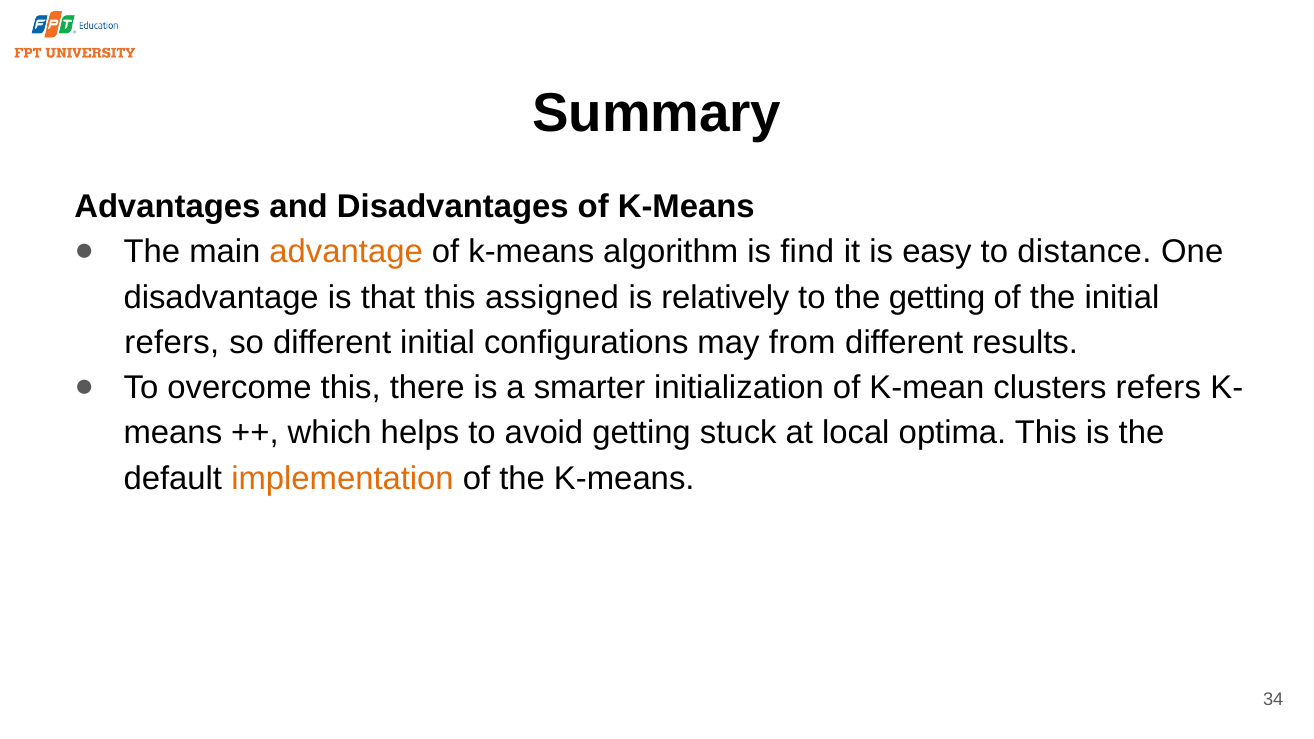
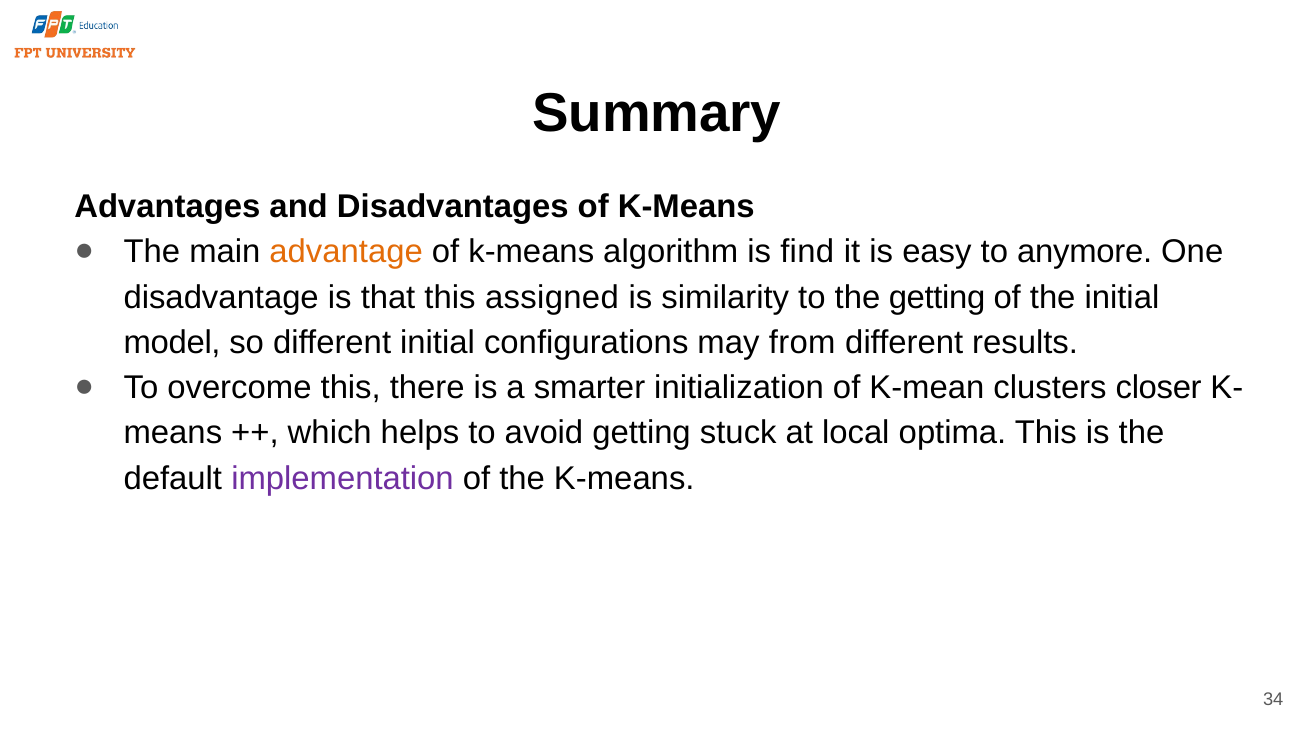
distance: distance -> anymore
relatively: relatively -> similarity
refers at (172, 343): refers -> model
clusters refers: refers -> closer
implementation colour: orange -> purple
